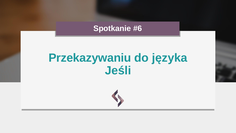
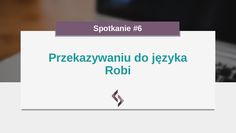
Jeśli: Jeśli -> Robi
